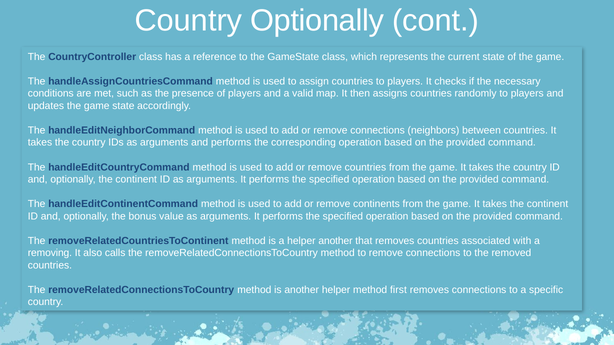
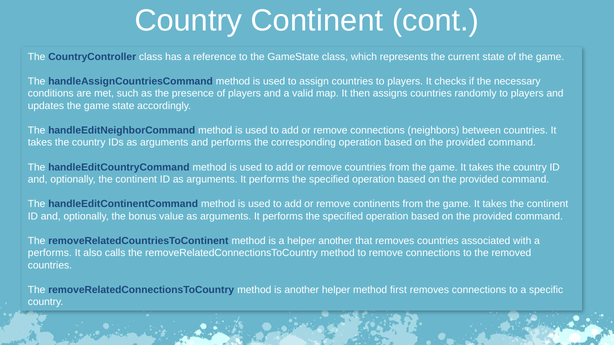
Country Optionally: Optionally -> Continent
removing at (50, 253): removing -> performs
